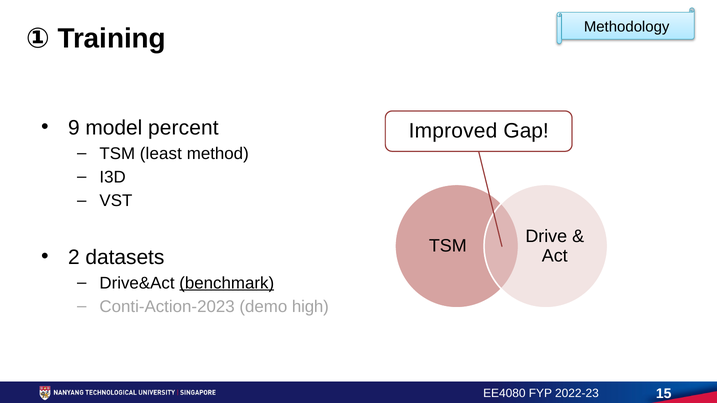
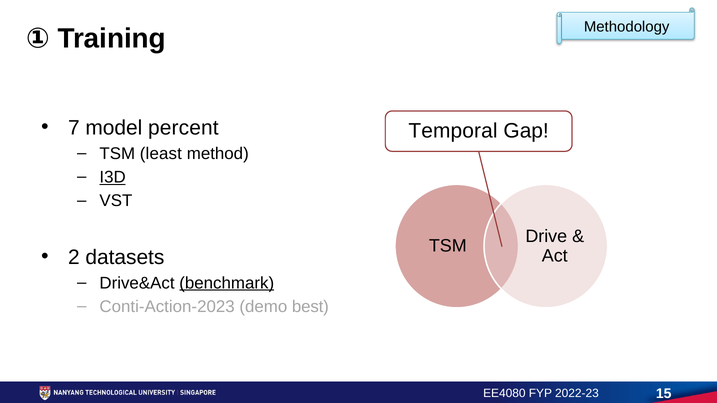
9: 9 -> 7
Improved: Improved -> Temporal
I3D underline: none -> present
high: high -> best
